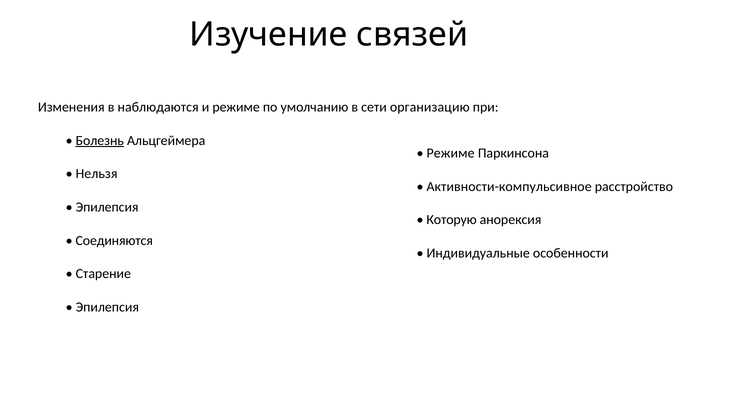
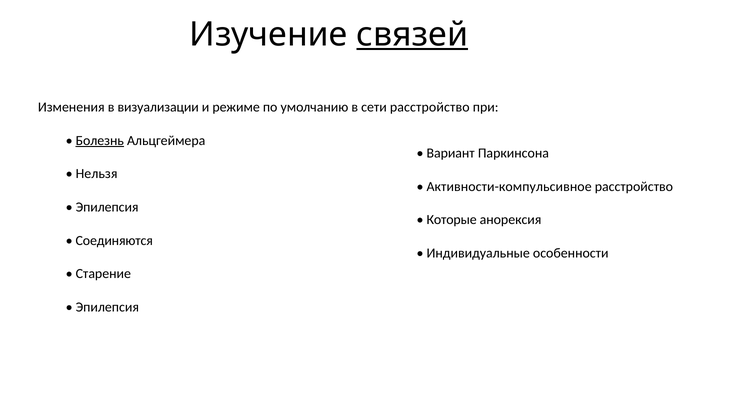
связей underline: none -> present
наблюдаются: наблюдаются -> визуализации
сети организацию: организацию -> расстройство
Режиме at (451, 153): Режиме -> Вариант
Которую: Которую -> Которые
